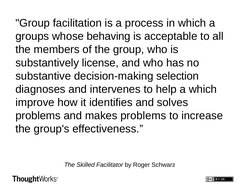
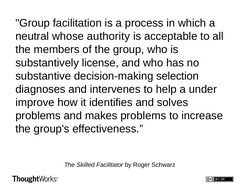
groups: groups -> neutral
behaving: behaving -> authority
a which: which -> under
